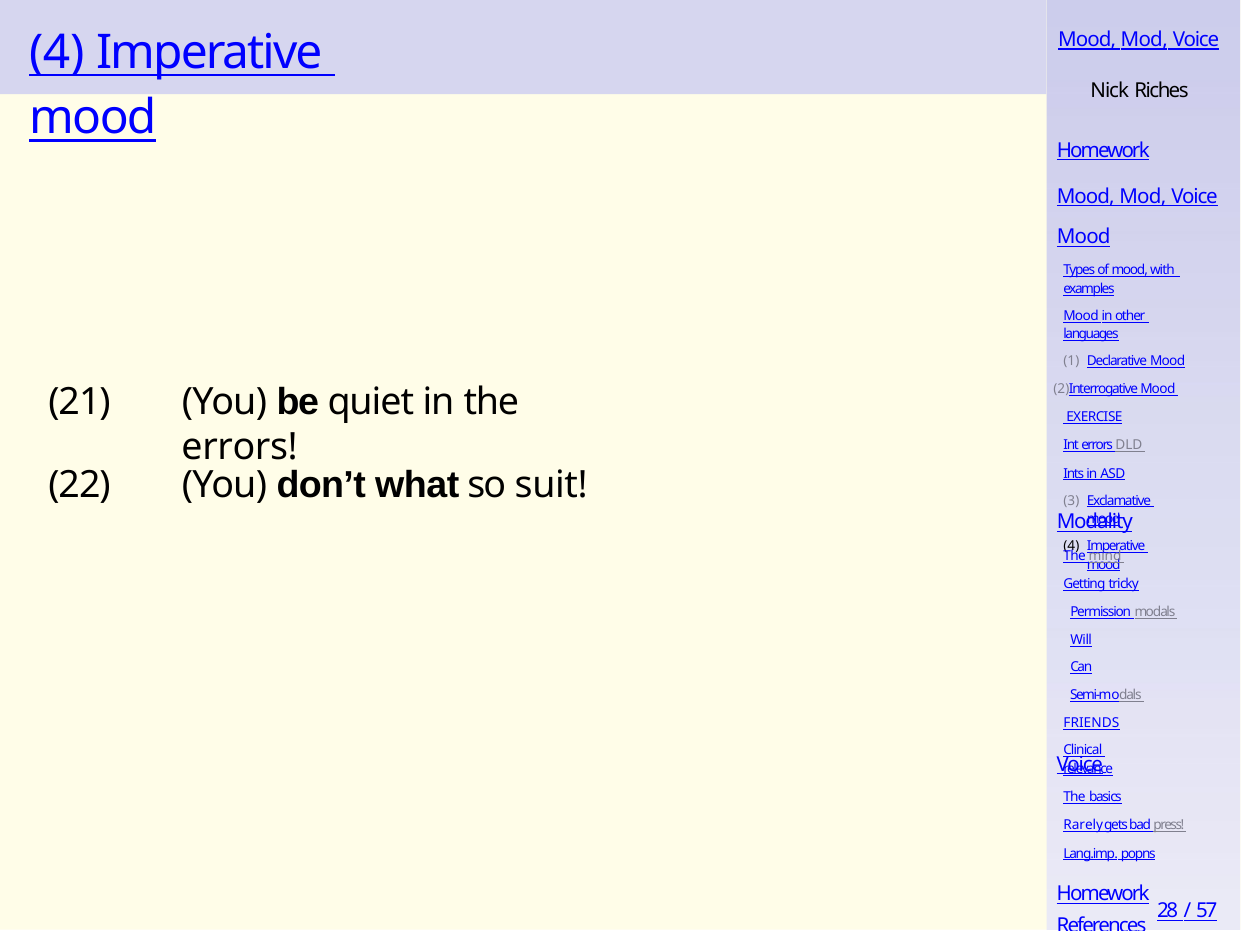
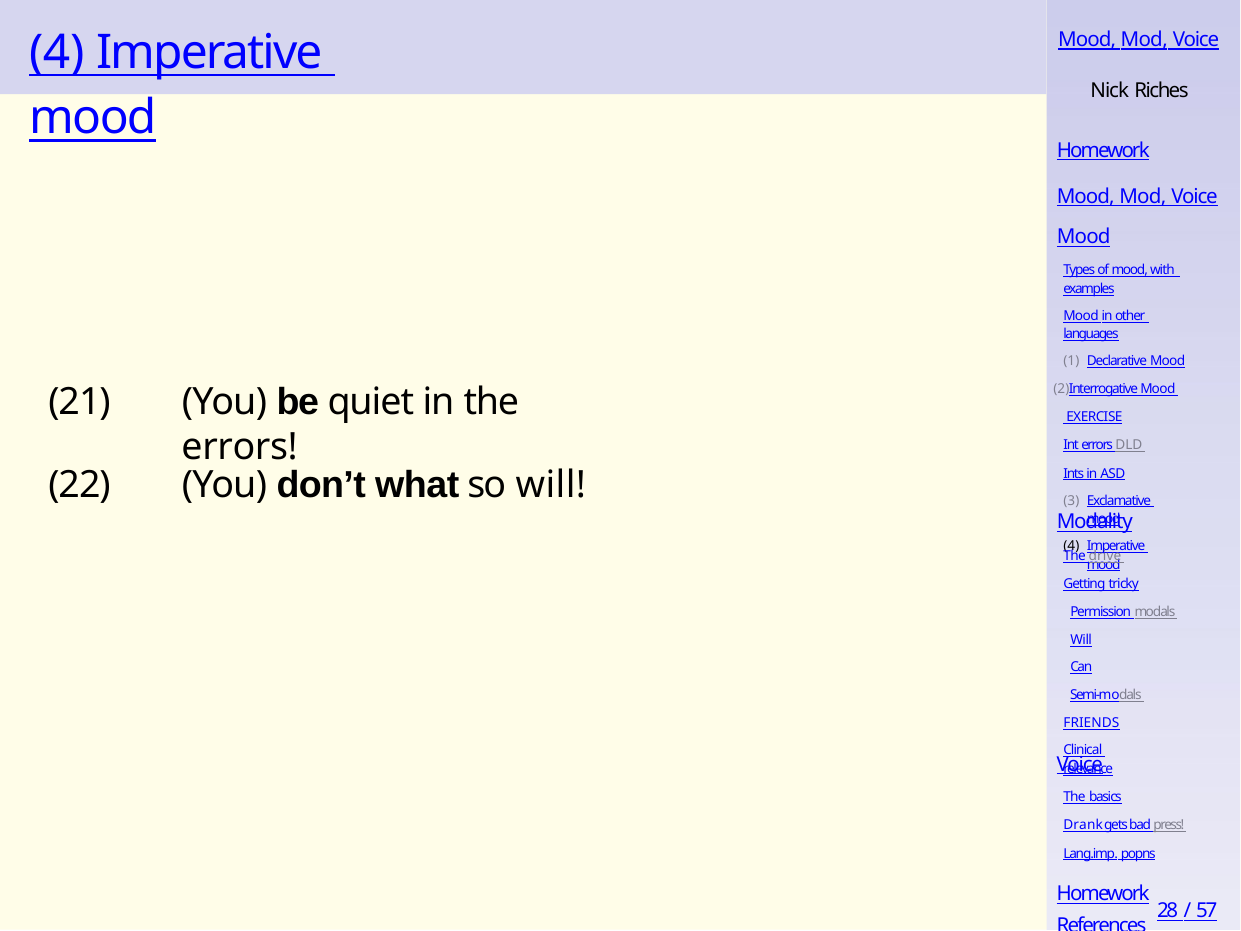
so suit: suit -> will
mind: mind -> drive
Rarely: Rarely -> Drank
